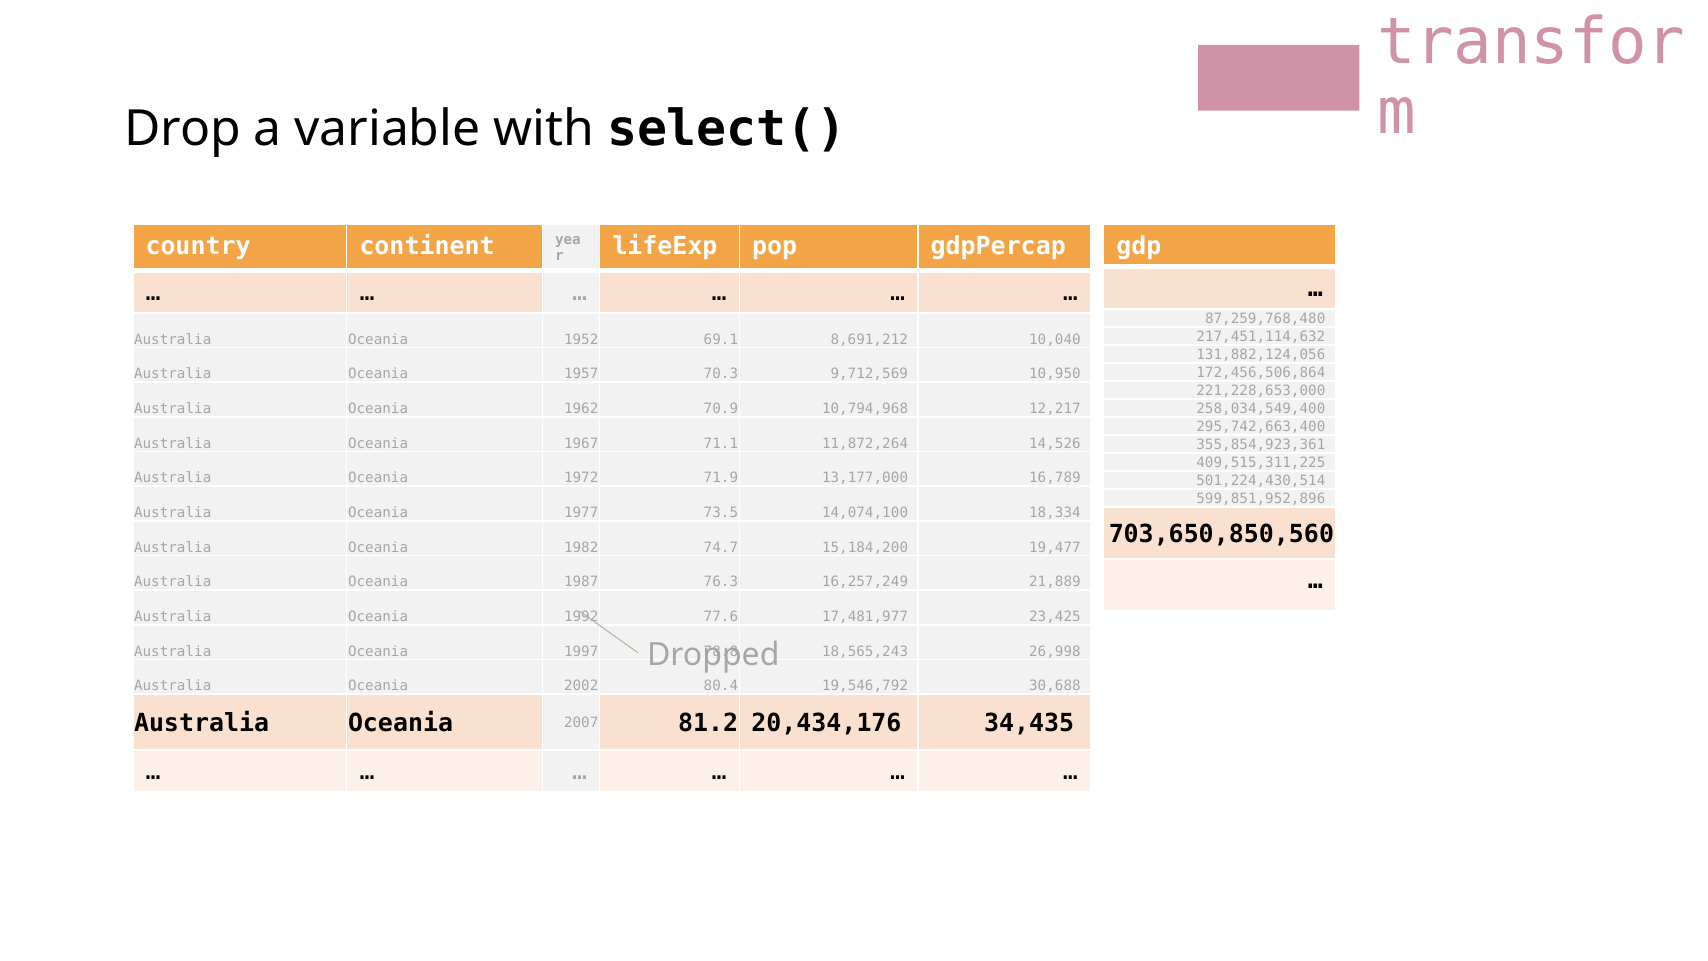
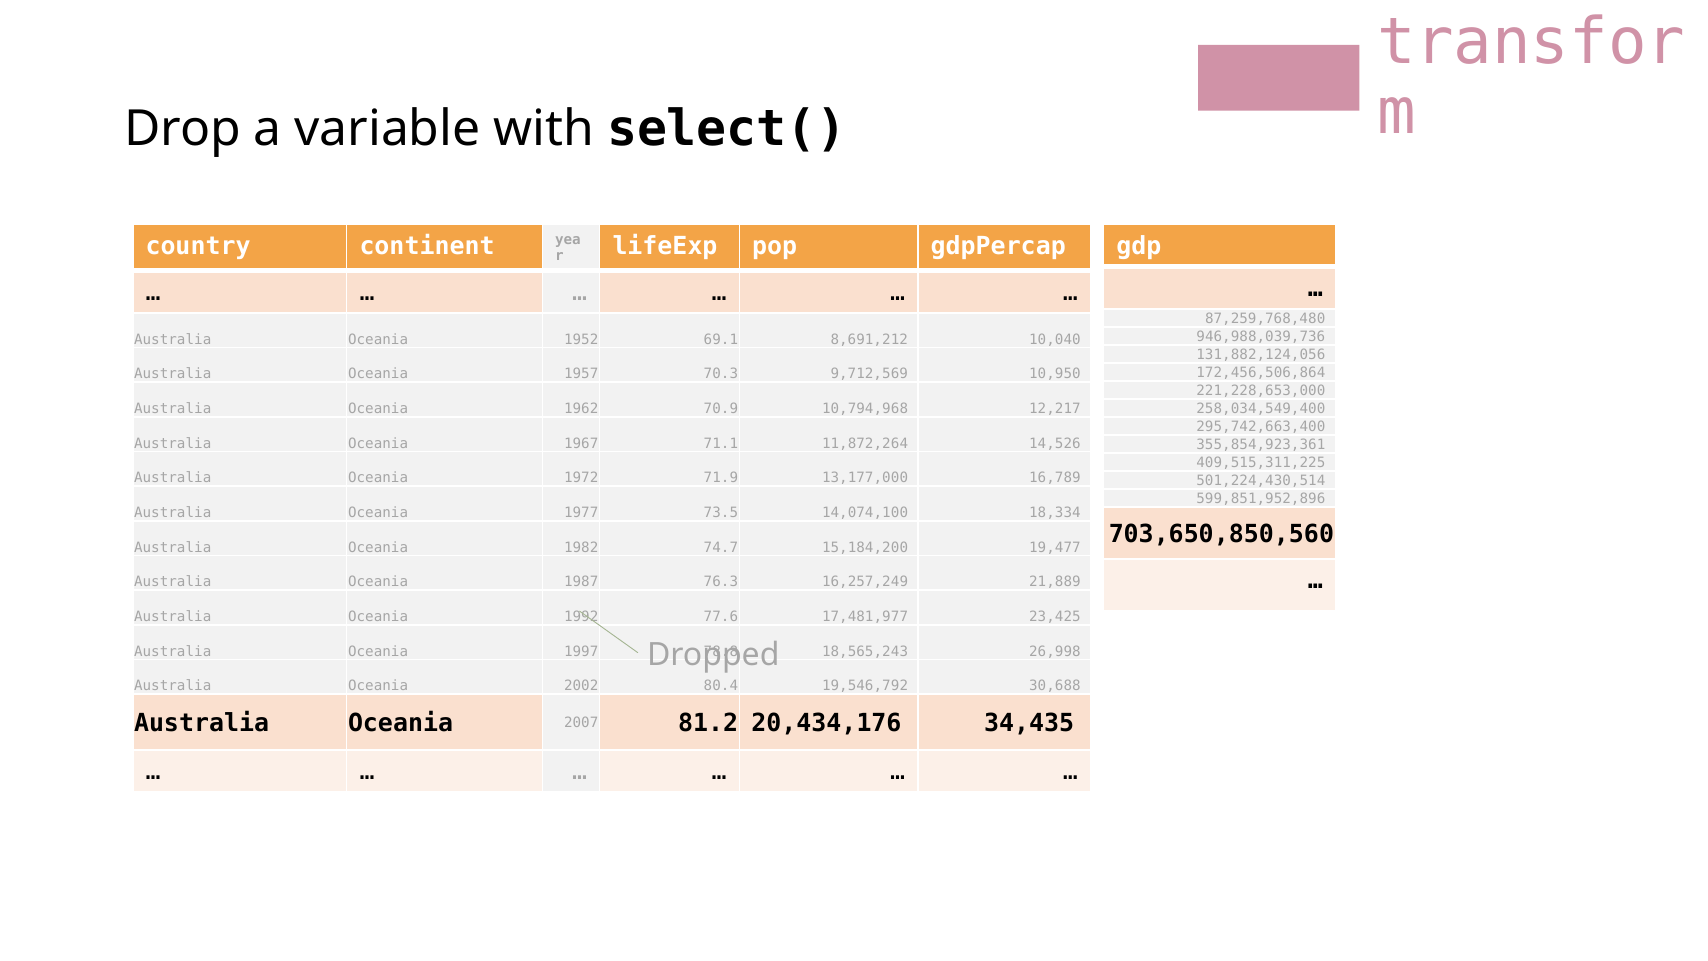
217,451,114,632: 217,451,114,632 -> 946,988,039,736
